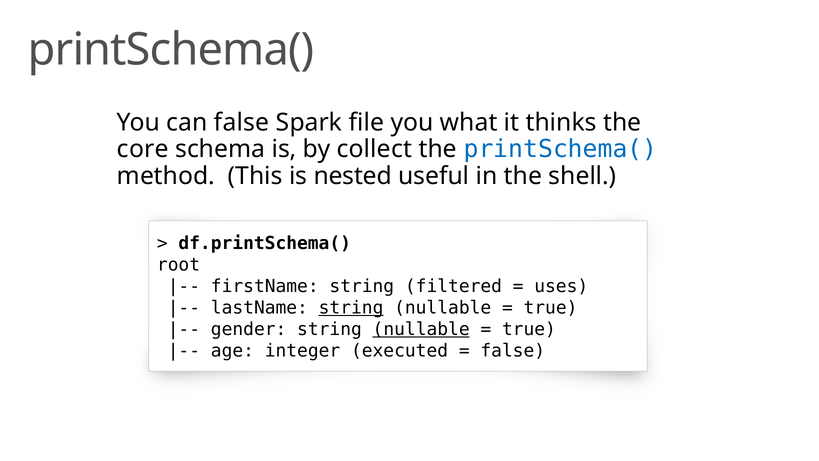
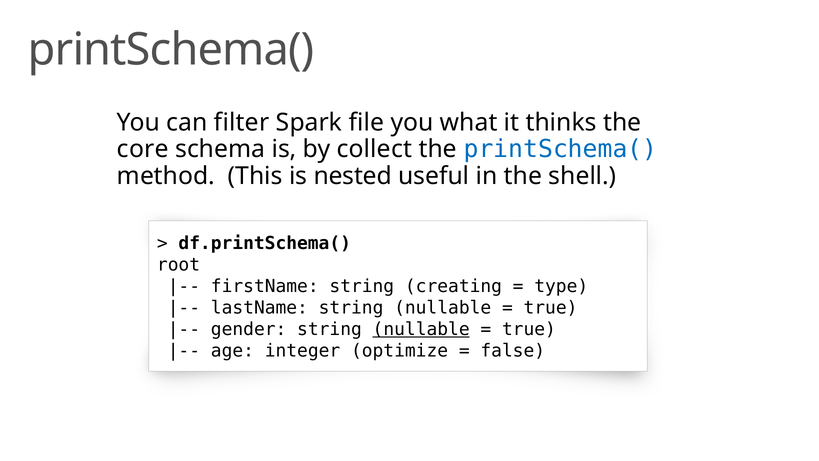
can false: false -> filter
filtered: filtered -> creating
uses: uses -> type
string at (351, 308) underline: present -> none
executed: executed -> optimize
